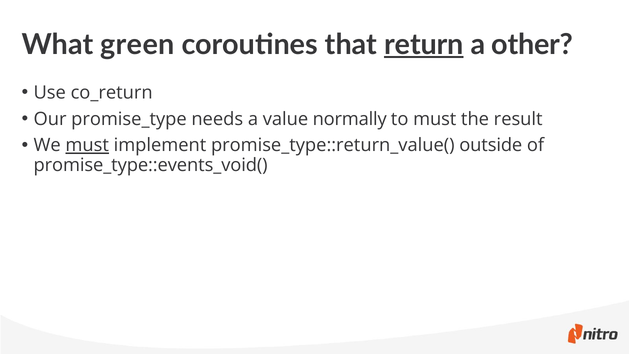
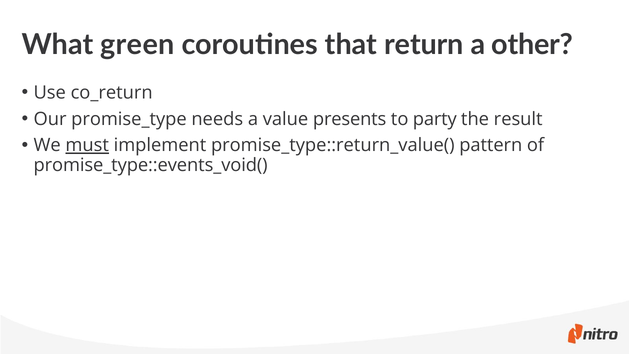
return underline: present -> none
normally: normally -> presents
to must: must -> party
outside: outside -> pattern
